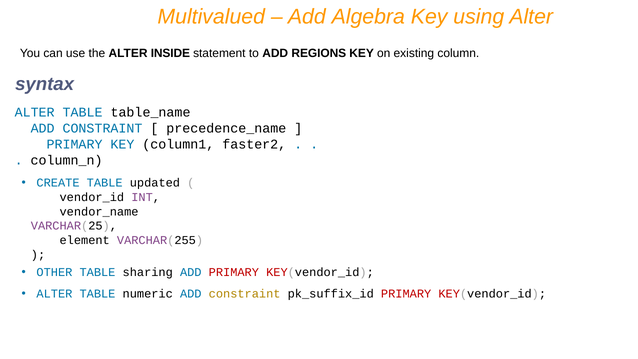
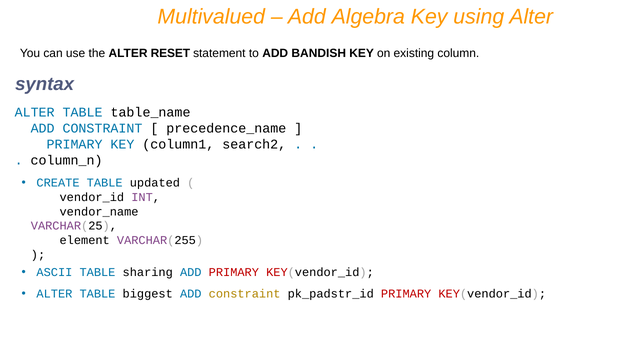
INSIDE: INSIDE -> RESET
REGIONS: REGIONS -> BANDISH
faster2: faster2 -> search2
OTHER: OTHER -> ASCII
numeric: numeric -> biggest
pk_suffix_id: pk_suffix_id -> pk_padstr_id
